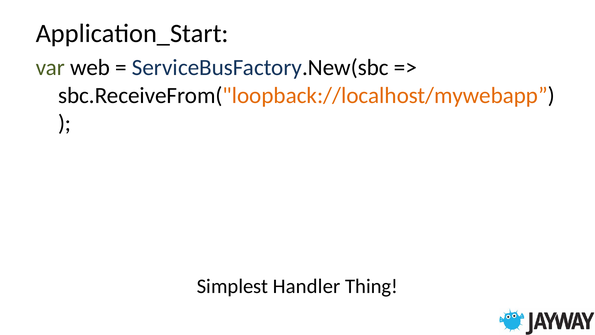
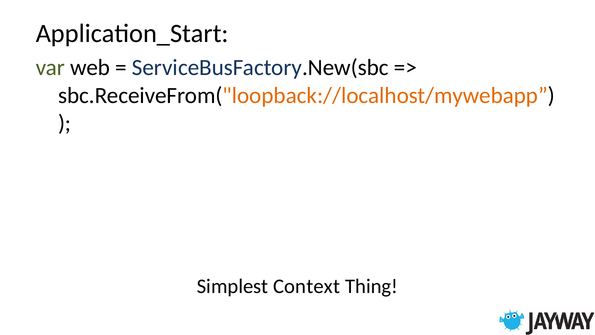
Handler: Handler -> Context
